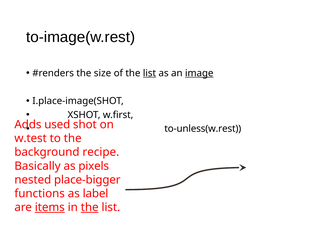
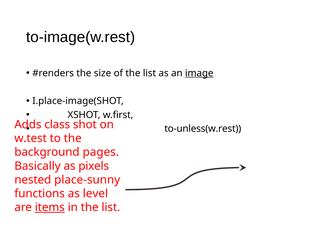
list at (149, 73) underline: present -> none
used: used -> class
recipe: recipe -> pages
place-bigger: place-bigger -> place-sunny
label: label -> level
the at (90, 207) underline: present -> none
